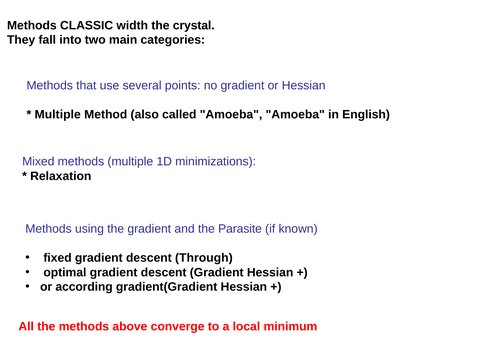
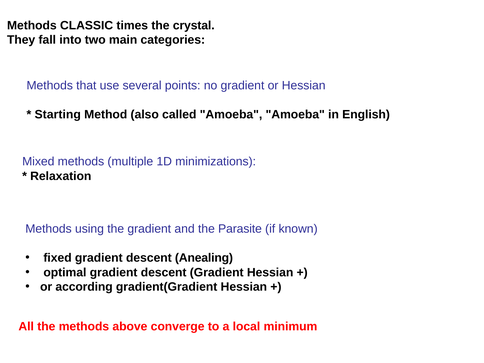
width: width -> times
Multiple at (58, 114): Multiple -> Starting
Through: Through -> Anealing
